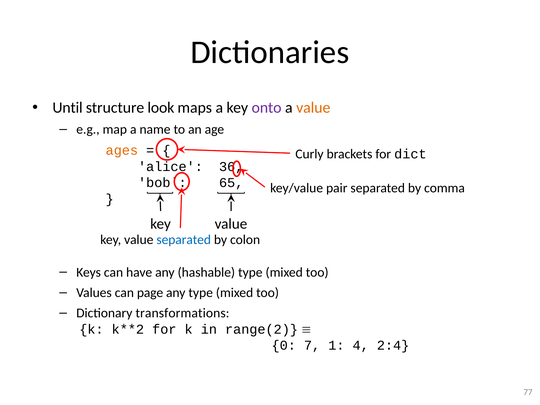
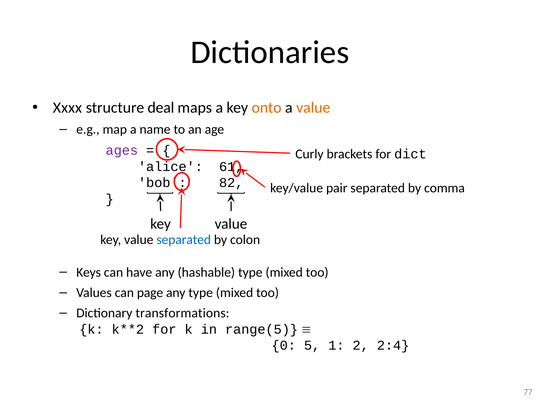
Until: Until -> Xxxx
look: look -> deal
onto colour: purple -> orange
ages colour: orange -> purple
36: 36 -> 61
65: 65 -> 82
range(2: range(2 -> range(5
7: 7 -> 5
4: 4 -> 2
